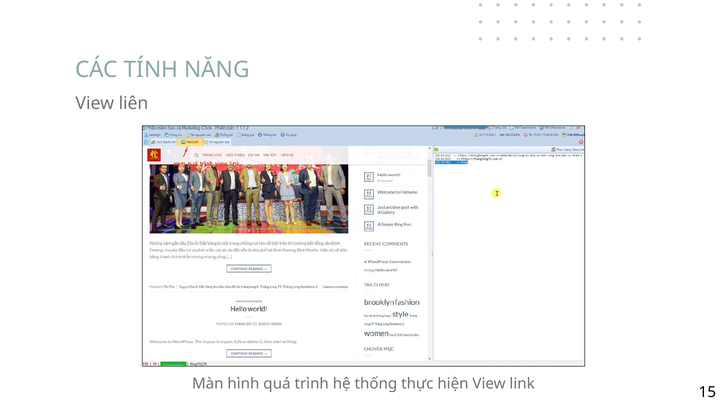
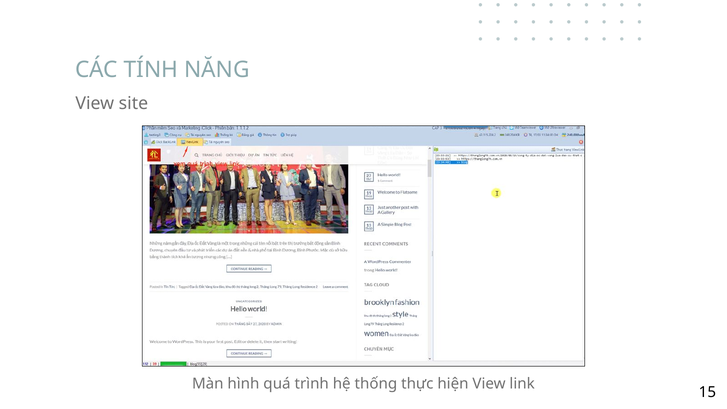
liên: liên -> site
